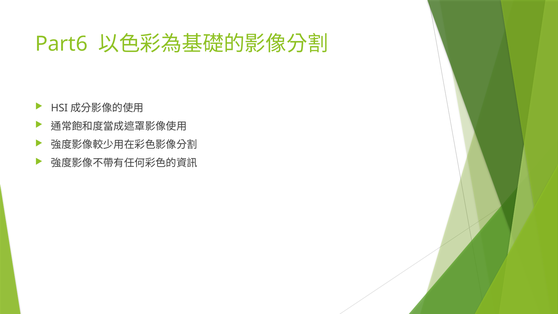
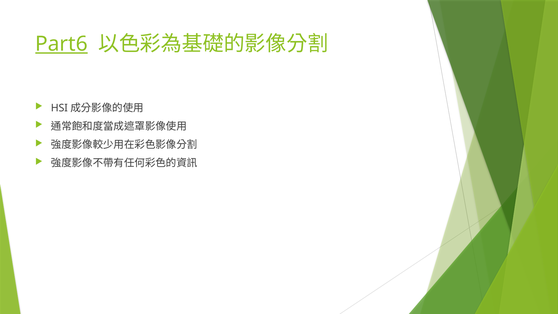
Part6 underline: none -> present
